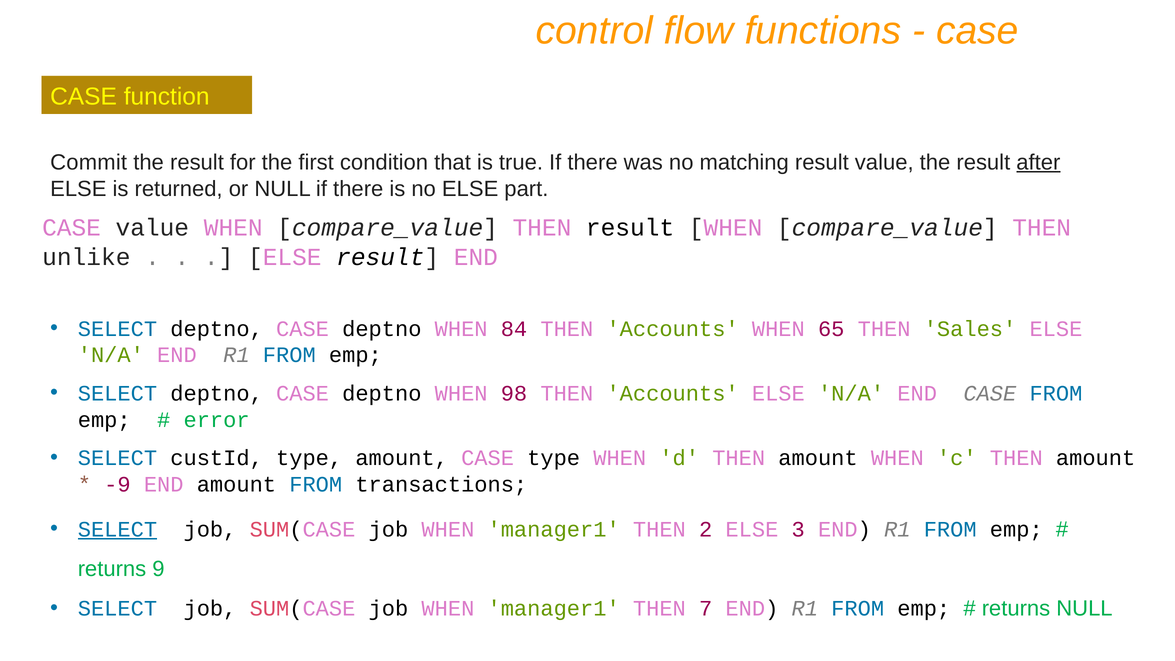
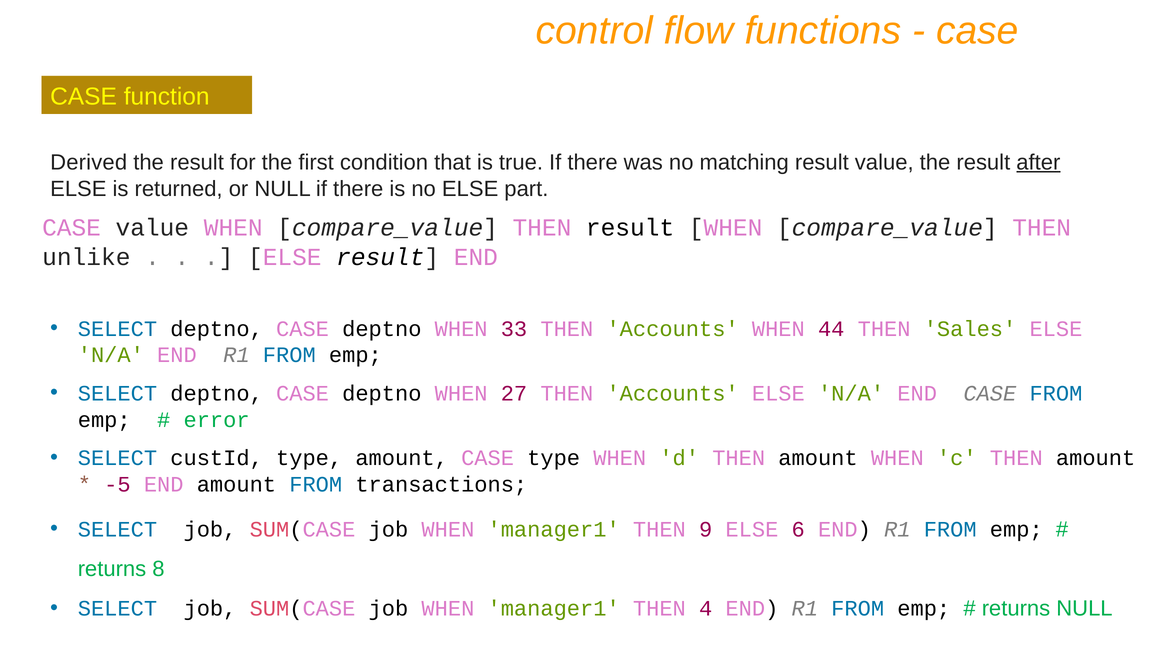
Commit: Commit -> Derived
84: 84 -> 33
65: 65 -> 44
98: 98 -> 27
-9: -9 -> -5
SELECT at (117, 529) underline: present -> none
2: 2 -> 9
3: 3 -> 6
9: 9 -> 8
7: 7 -> 4
